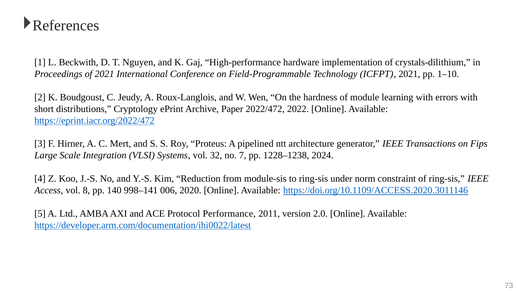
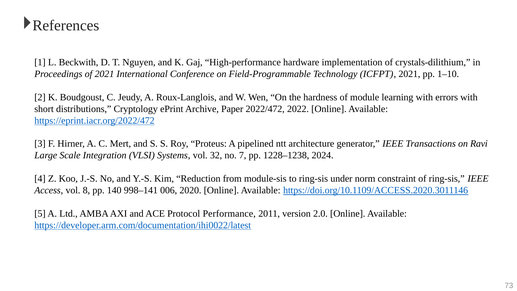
Fips: Fips -> Ravi
